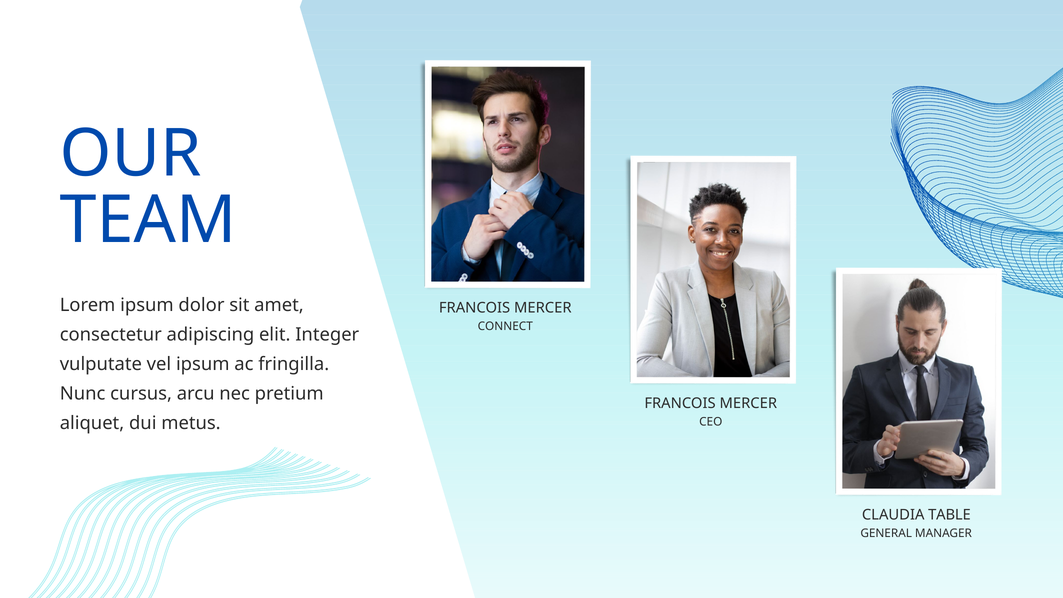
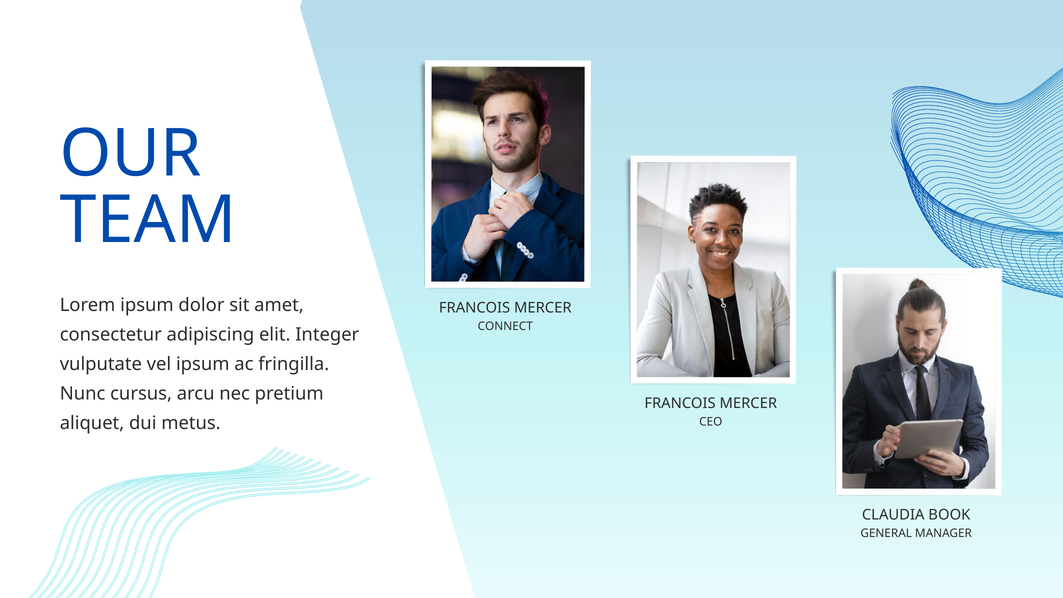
TABLE: TABLE -> BOOK
